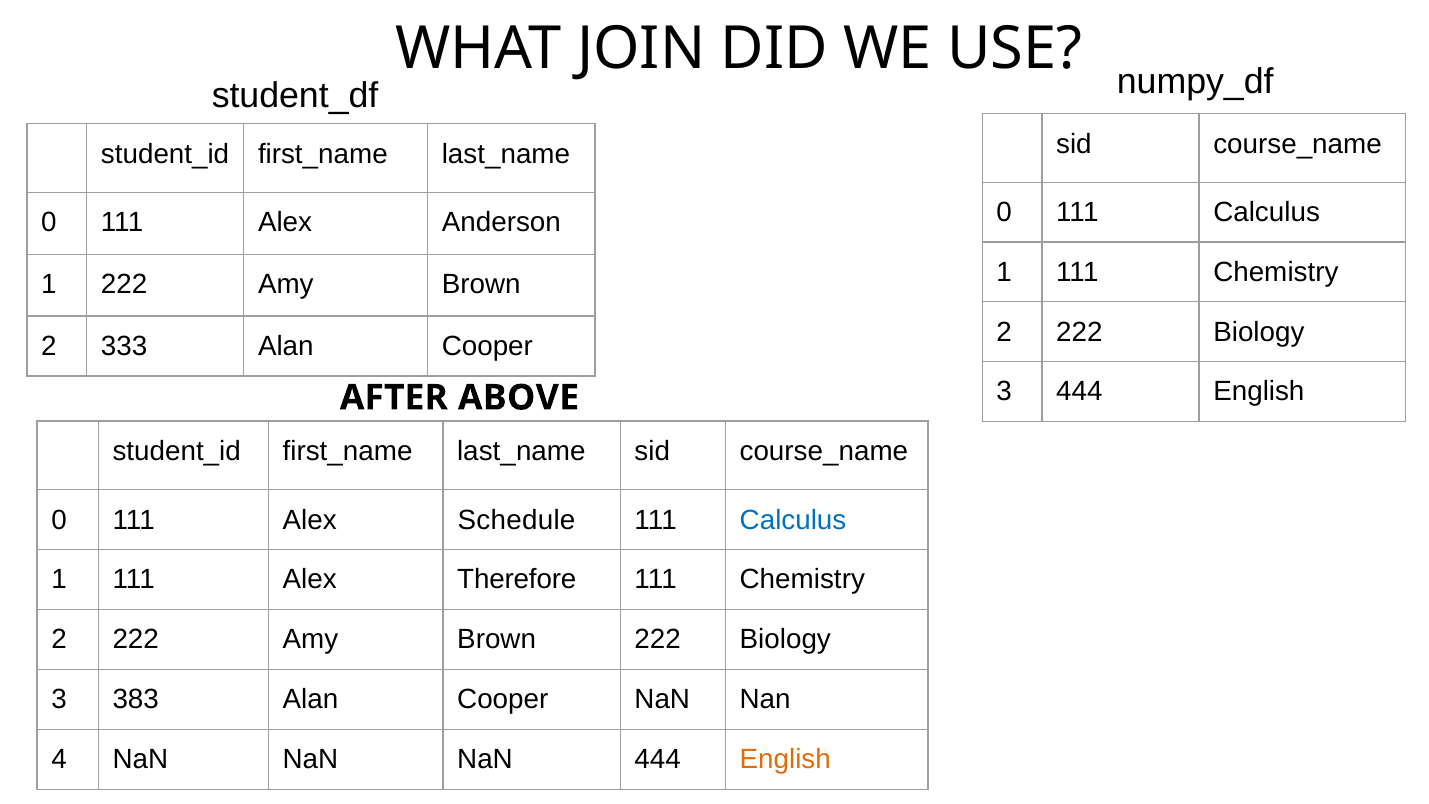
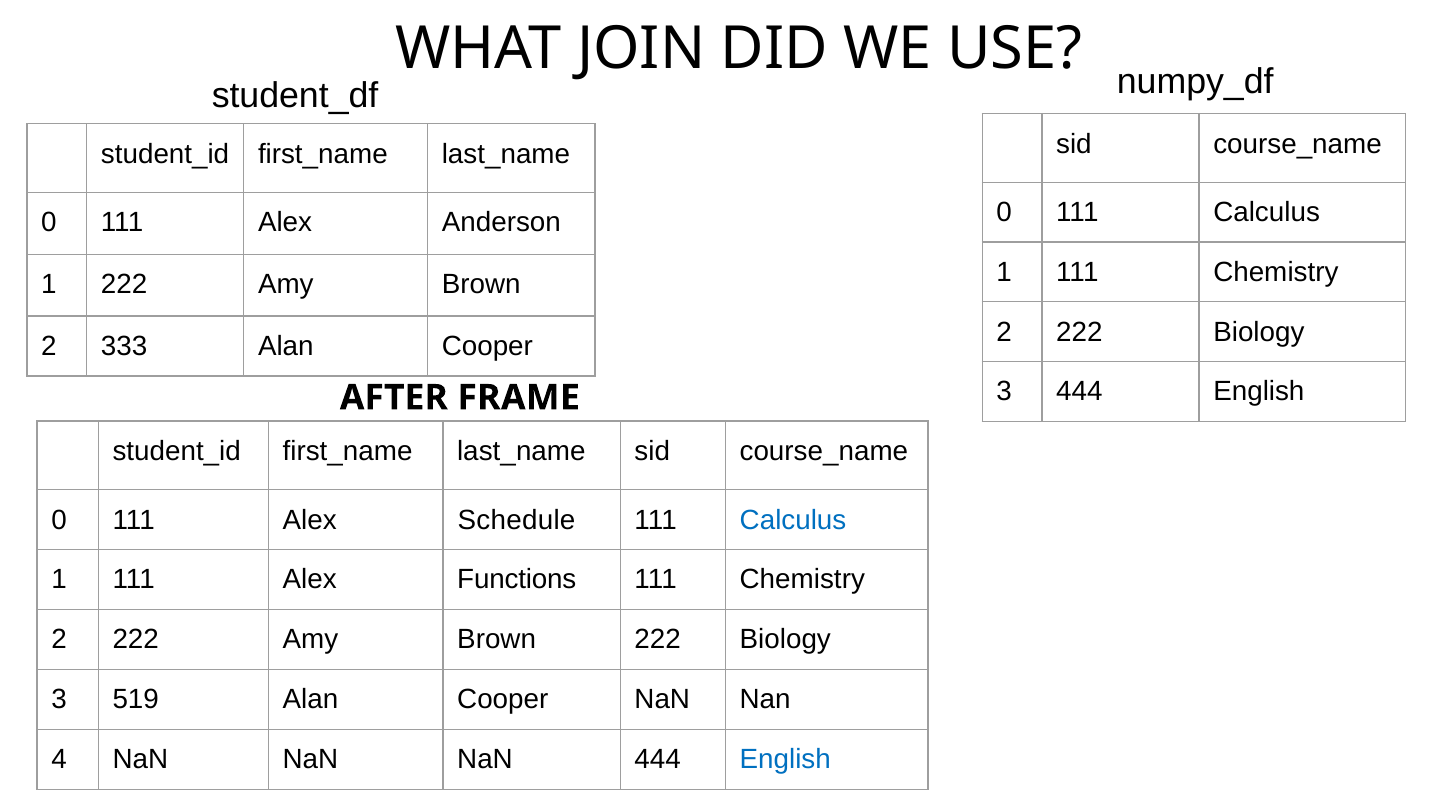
ABOVE: ABOVE -> FRAME
Therefore: Therefore -> Functions
383: 383 -> 519
English at (785, 759) colour: orange -> blue
